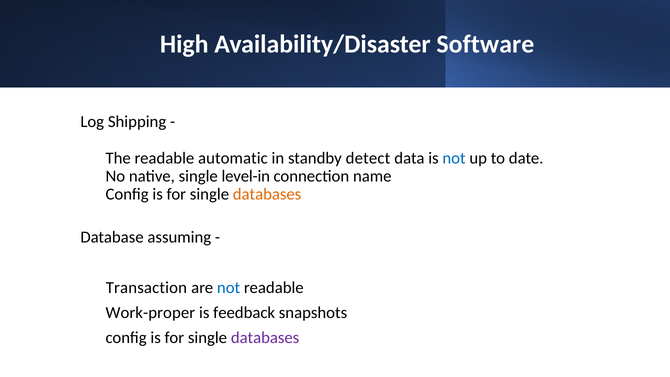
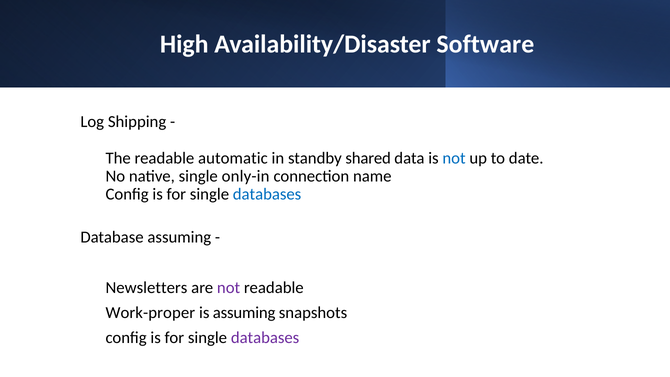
detect: detect -> shared
level-in: level-in -> only-in
databases at (267, 194) colour: orange -> blue
Transaction: Transaction -> Newsletters
not at (229, 288) colour: blue -> purple
is feedback: feedback -> assuming
